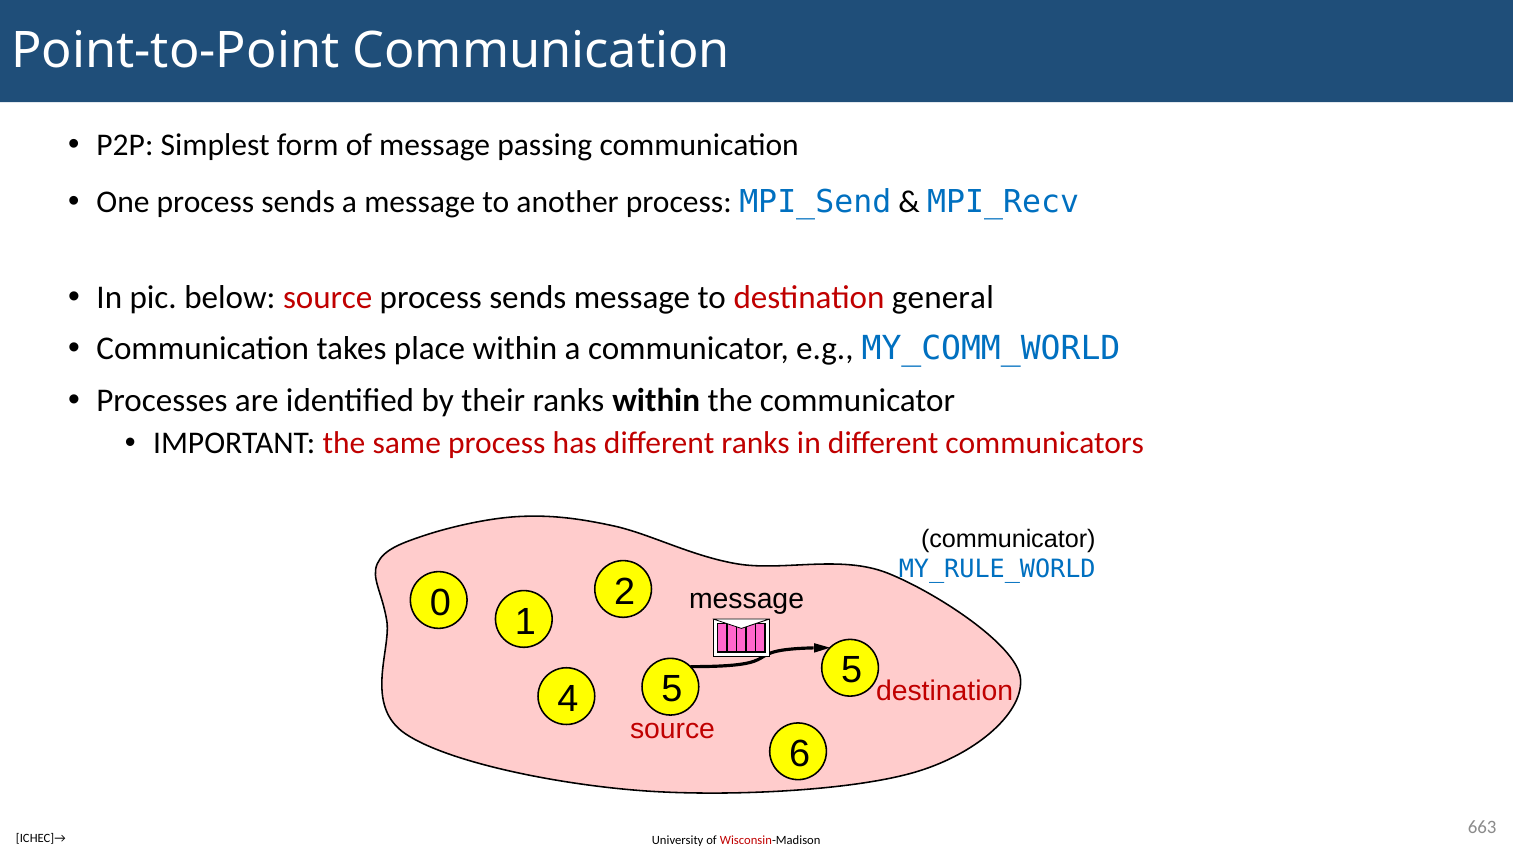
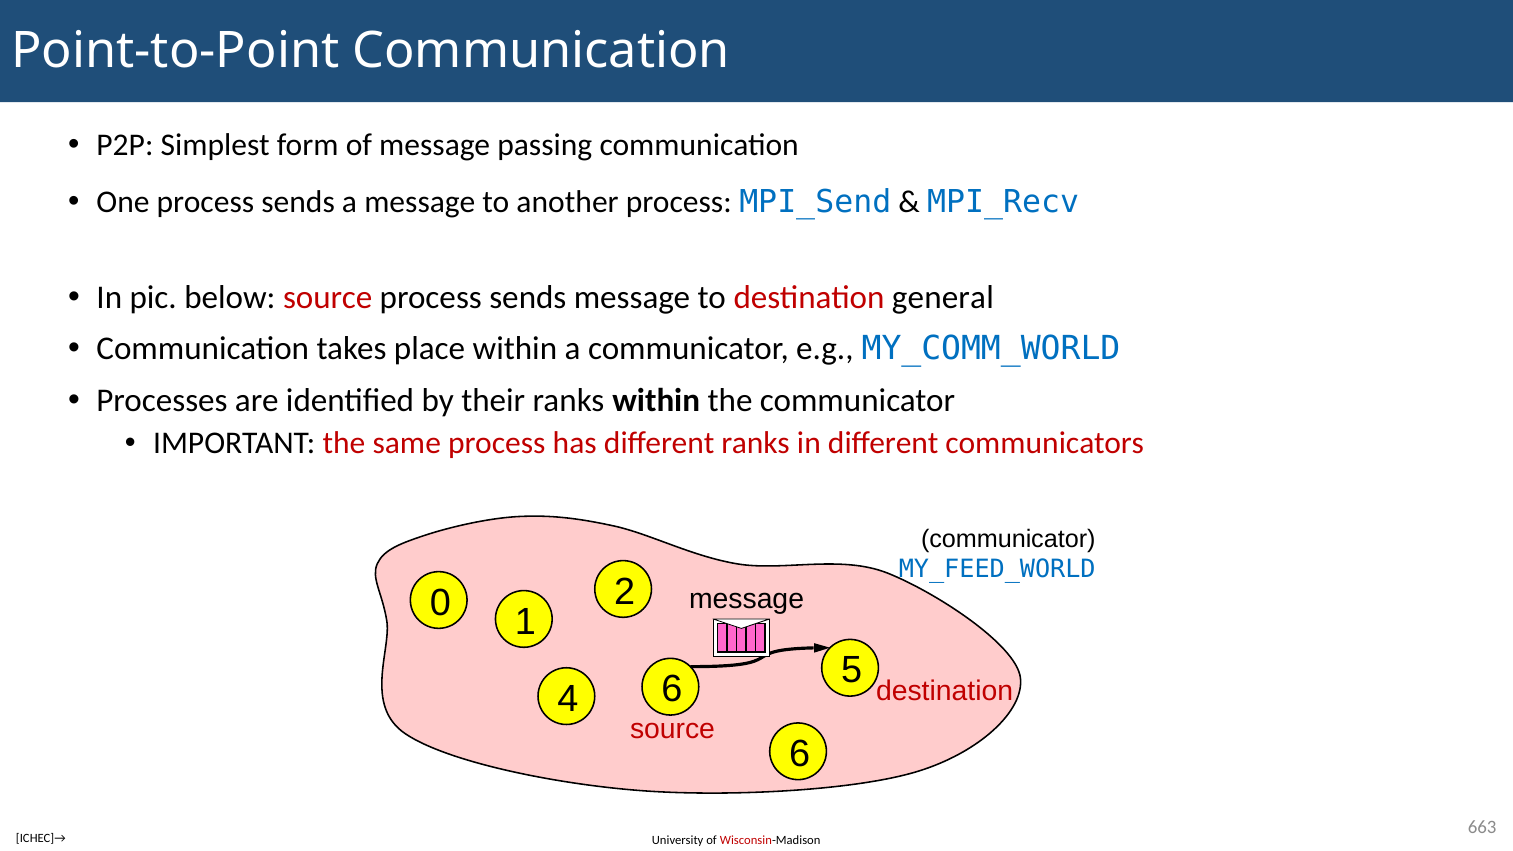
MY_RULE_WORLD: MY_RULE_WORLD -> MY_FEED_WORLD
4 5: 5 -> 6
